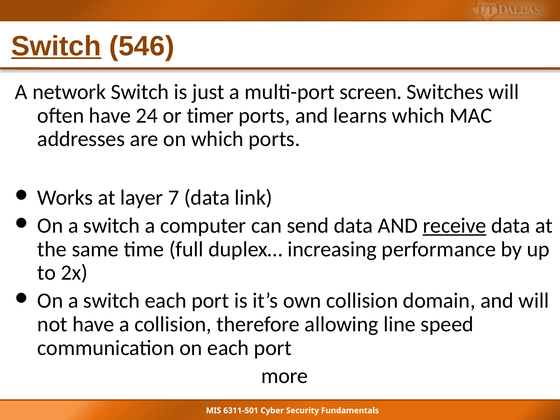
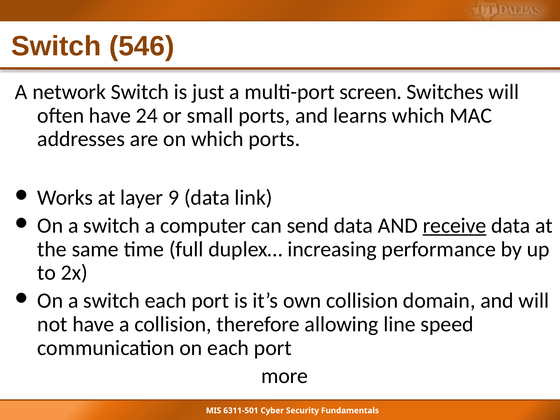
Switch at (56, 46) underline: present -> none
timer: timer -> small
7: 7 -> 9
